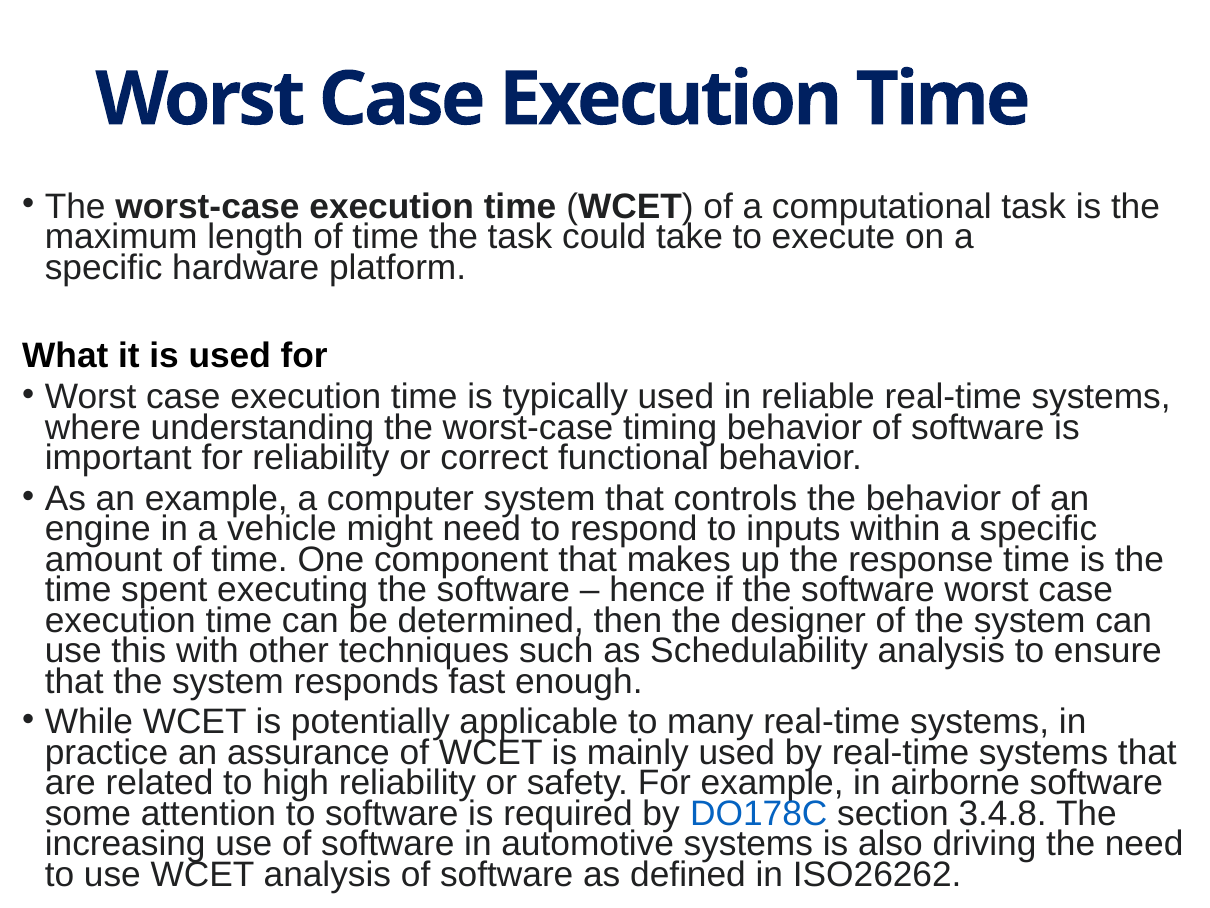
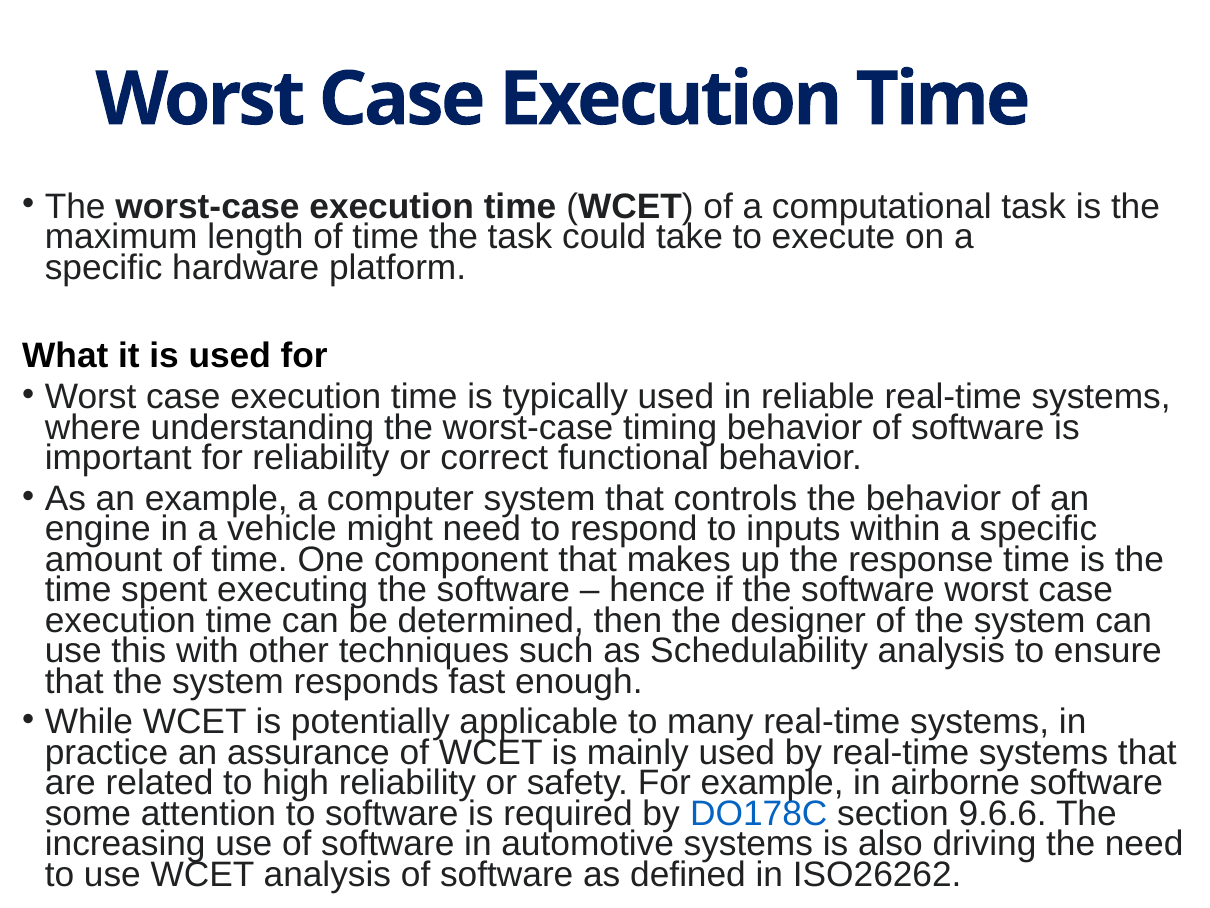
3.4.8: 3.4.8 -> 9.6.6
